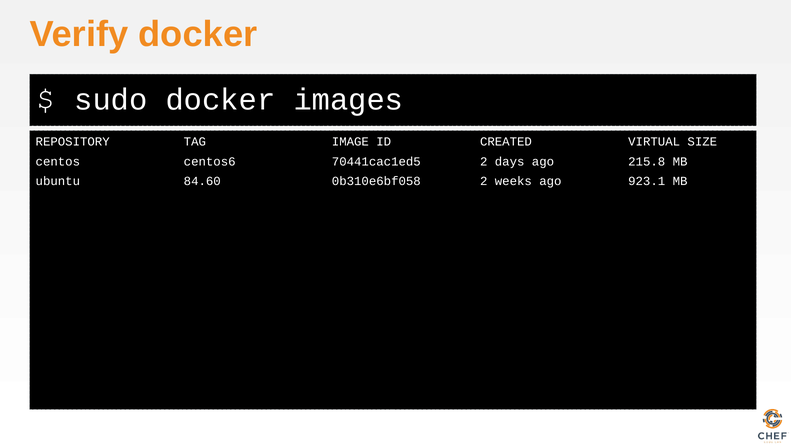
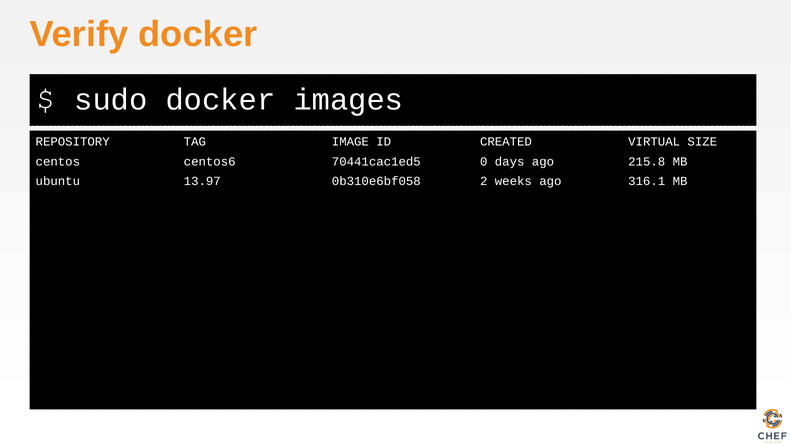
70441cac1ed5 2: 2 -> 0
84.60: 84.60 -> 13.97
923.1: 923.1 -> 316.1
